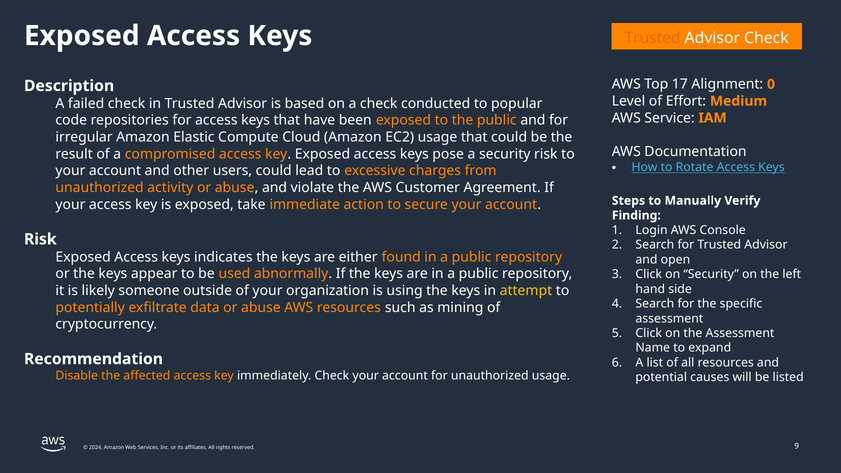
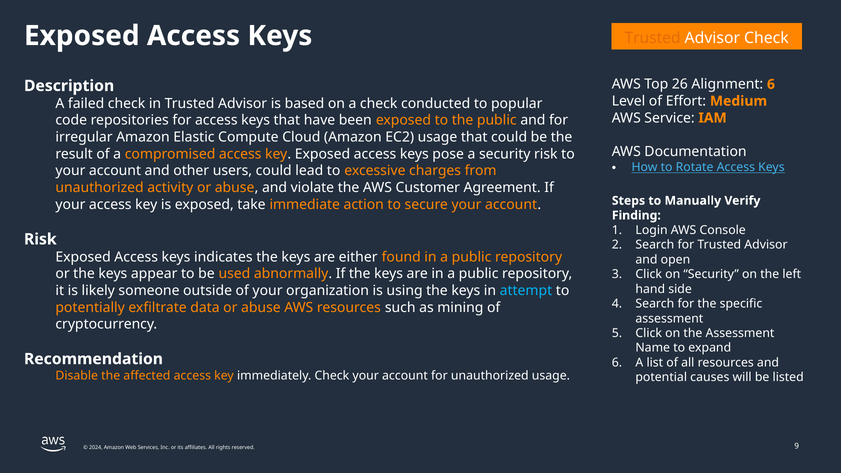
17: 17 -> 26
Alignment 0: 0 -> 6
attempt colour: yellow -> light blue
